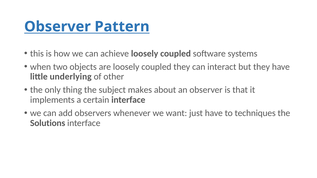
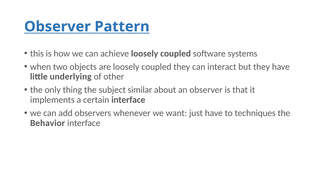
makes: makes -> similar
Solutions: Solutions -> Behavior
